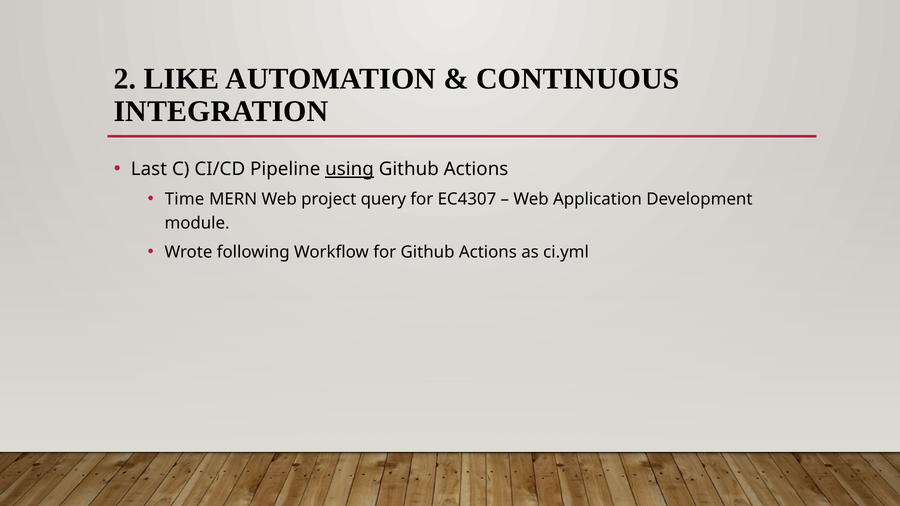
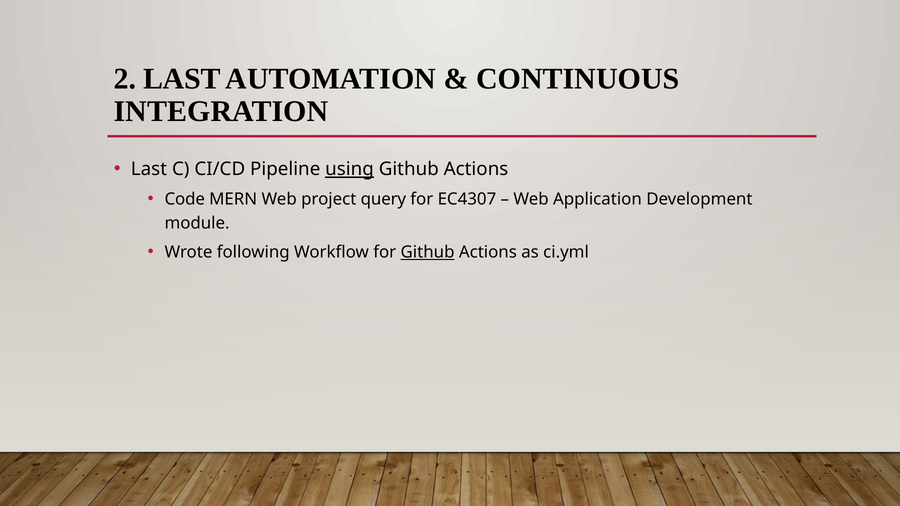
2 LIKE: LIKE -> LAST
Time: Time -> Code
Github at (428, 252) underline: none -> present
